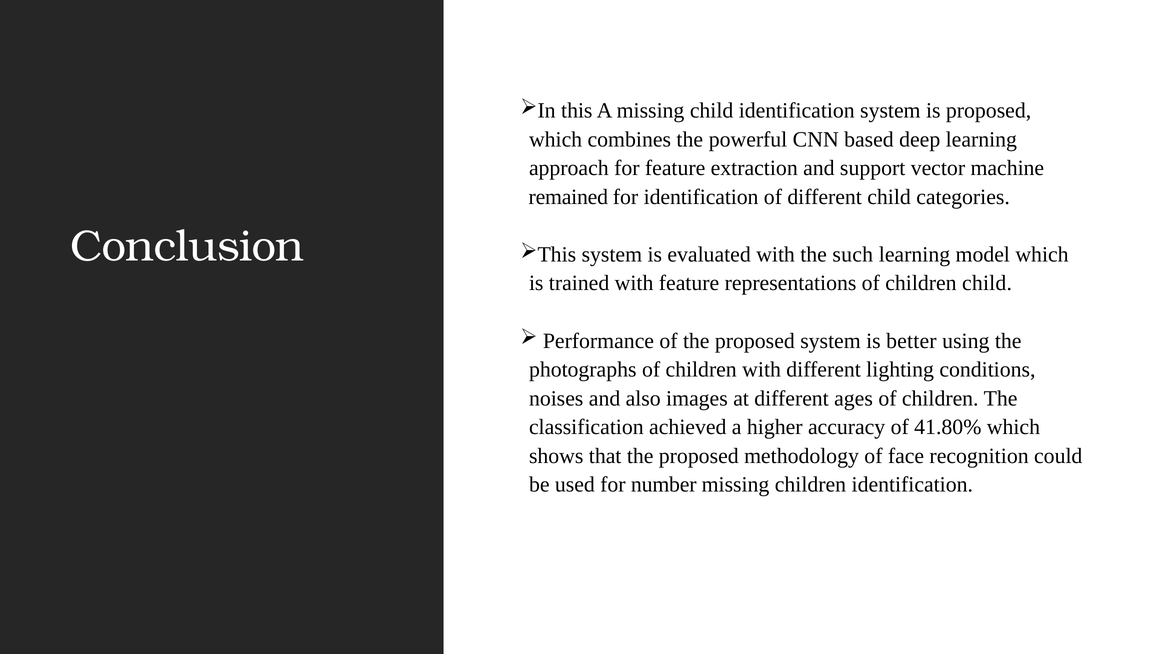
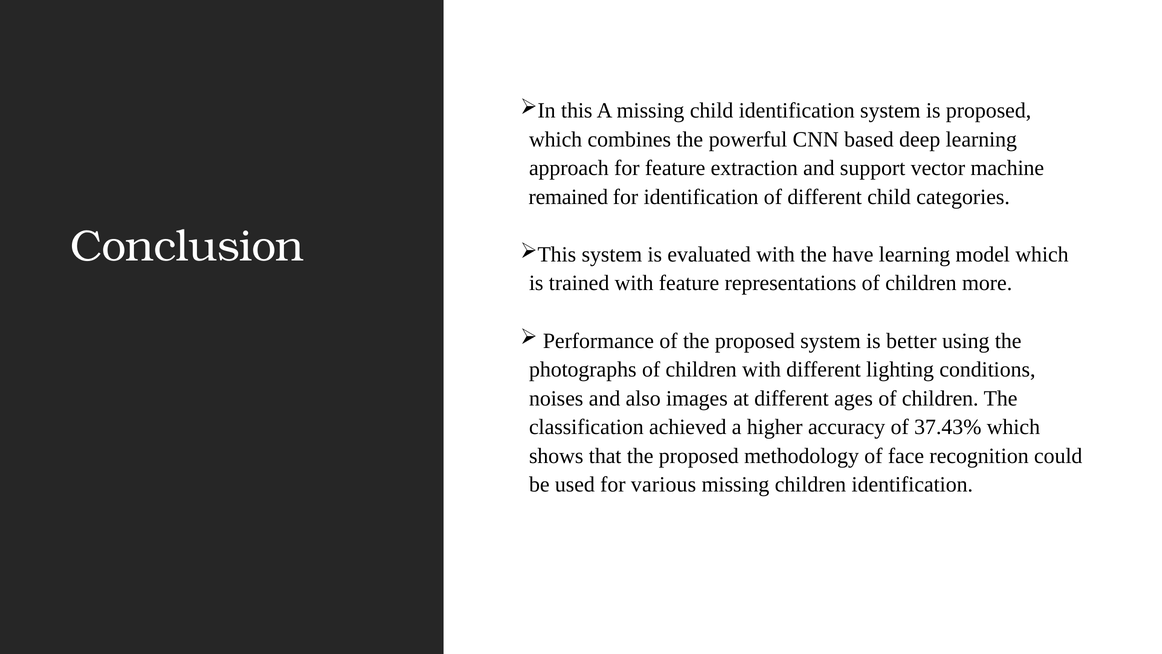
such: such -> have
children child: child -> more
41.80%: 41.80% -> 37.43%
number: number -> various
